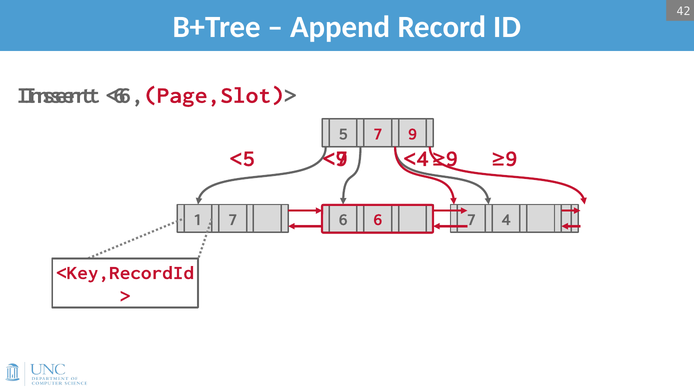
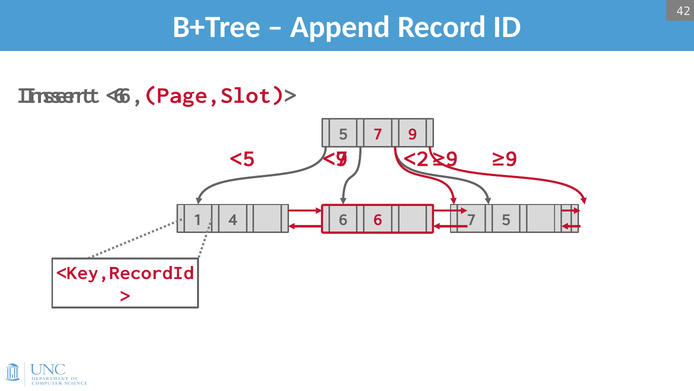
<4: <4 -> <2
1 7: 7 -> 4
7 4: 4 -> 5
